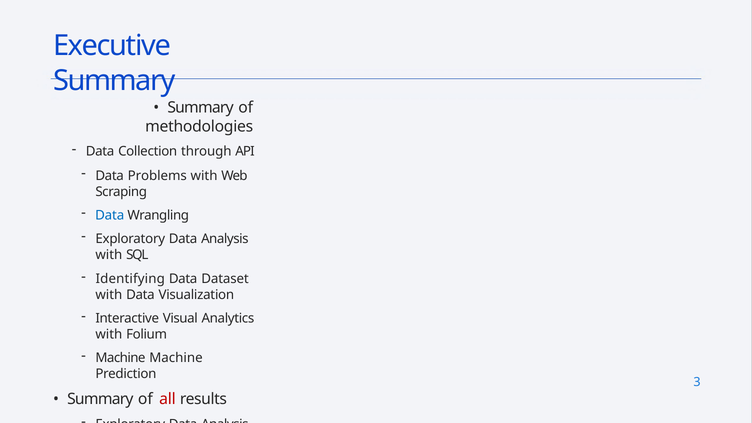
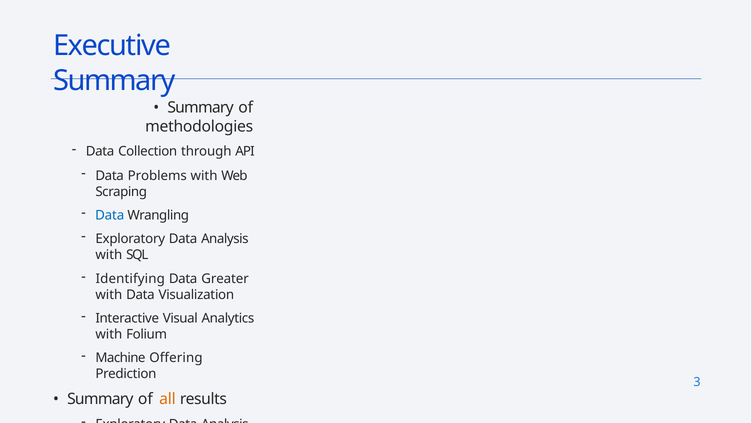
Dataset: Dataset -> Greater
Machine Machine: Machine -> Offering
all colour: red -> orange
